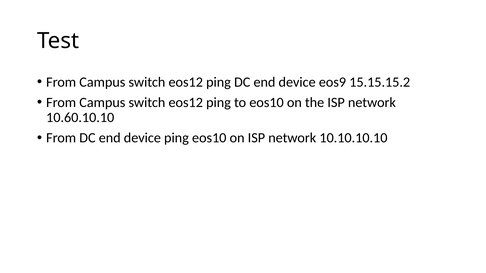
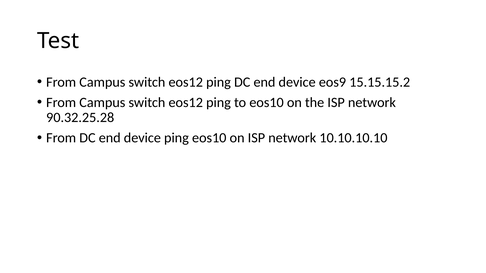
10.60.10.10: 10.60.10.10 -> 90.32.25.28
